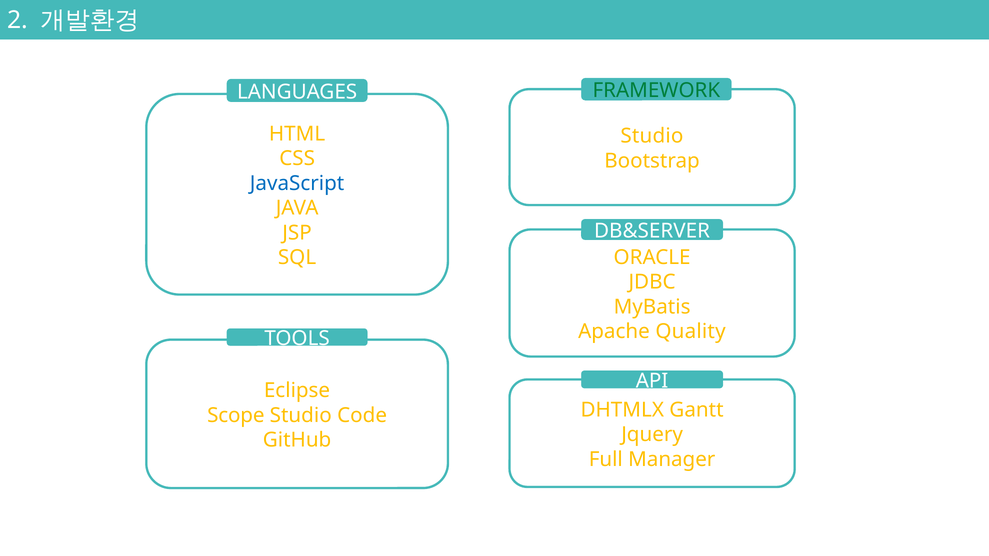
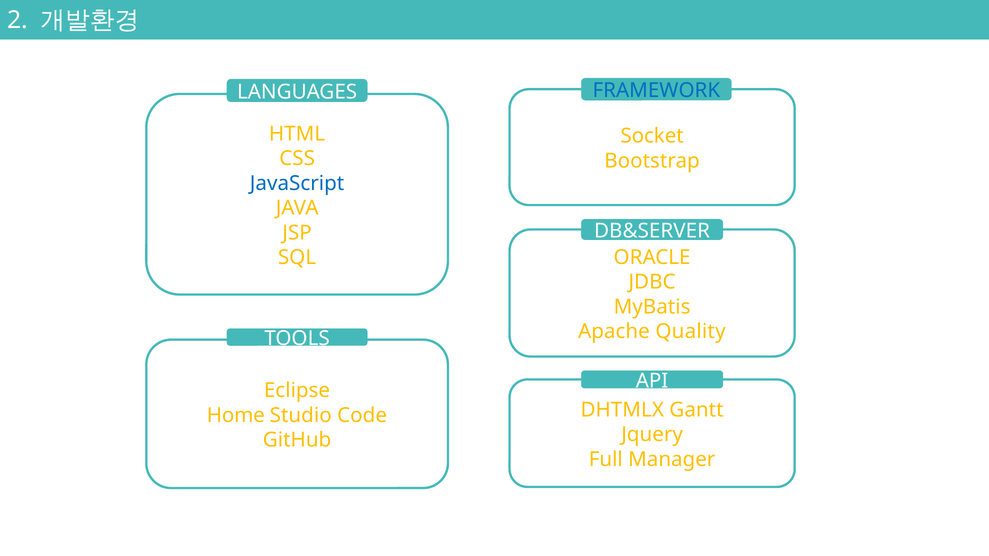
FRAMEWORK colour: green -> blue
Studio at (652, 136): Studio -> Socket
Scope: Scope -> Home
